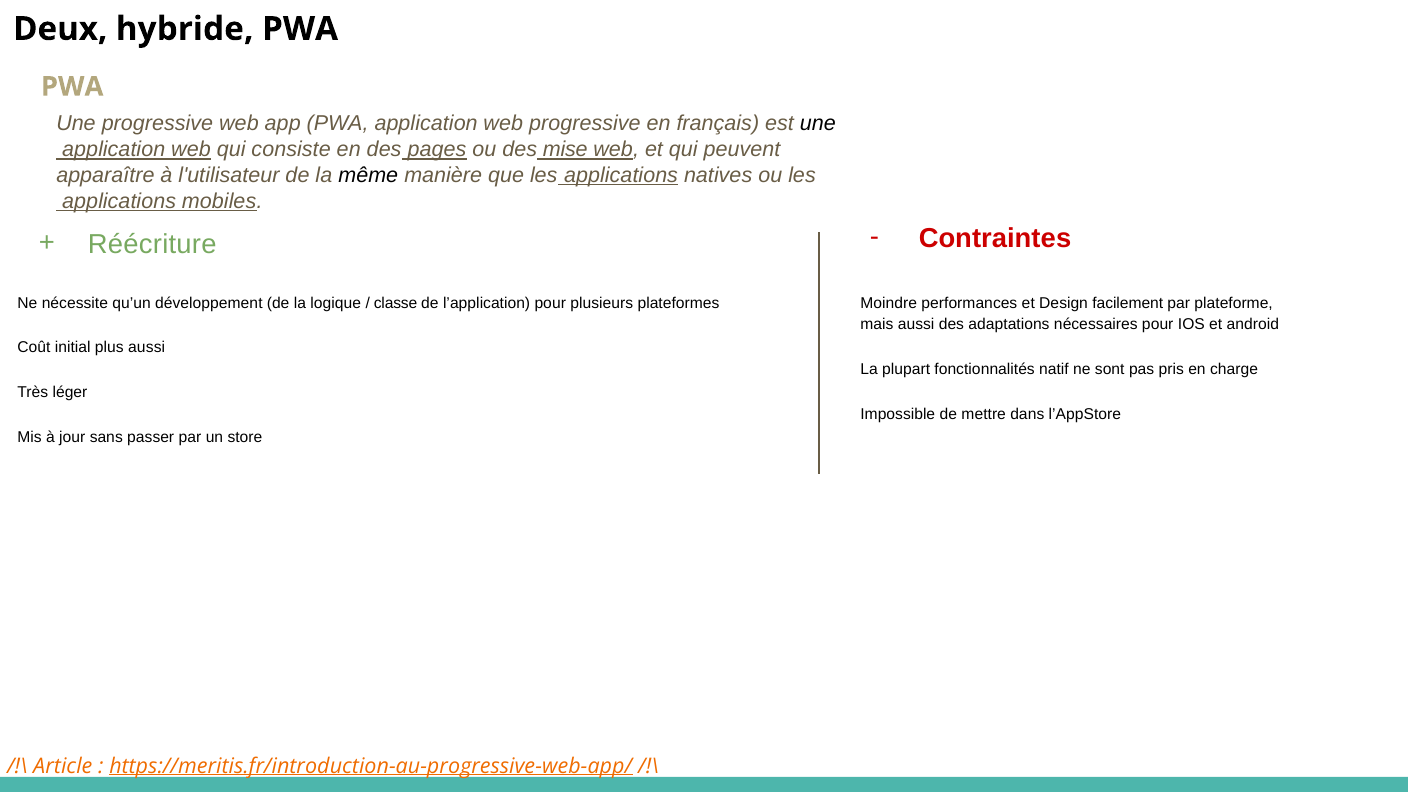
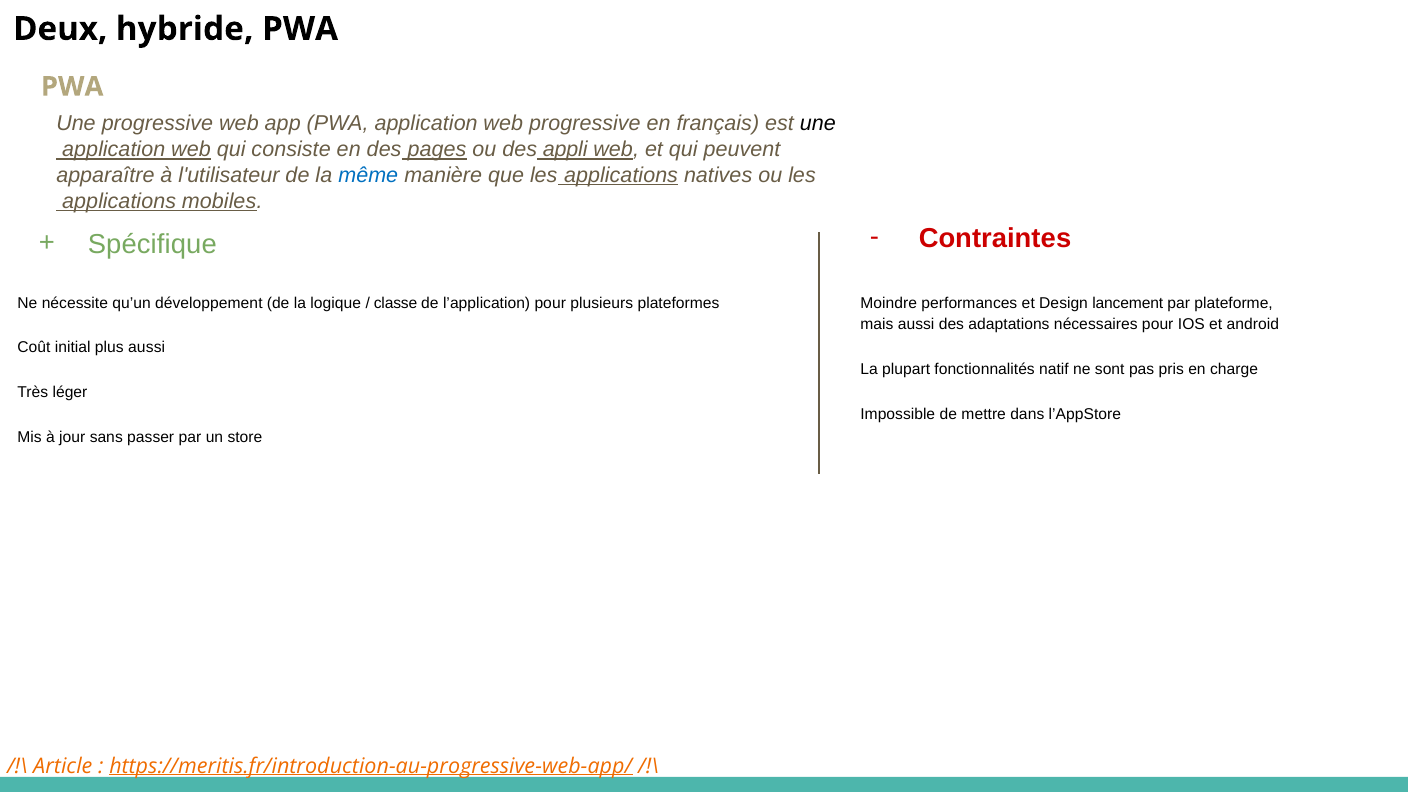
mise: mise -> appli
même colour: black -> blue
Réécriture: Réécriture -> Spécifique
facilement: facilement -> lancement
